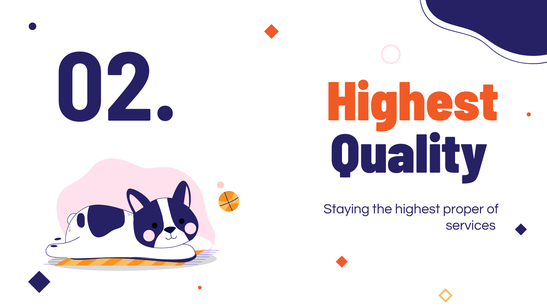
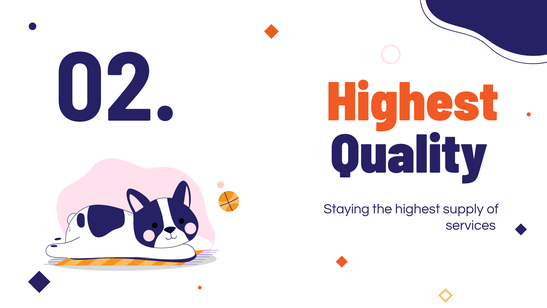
proper: proper -> supply
